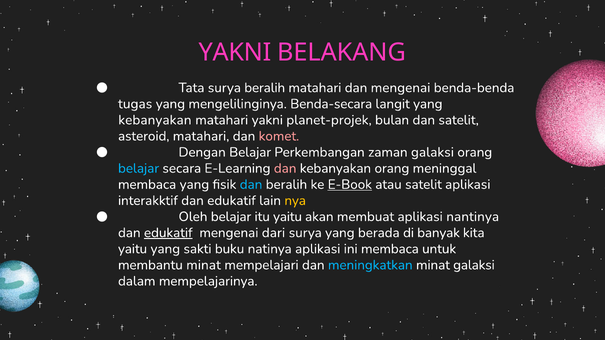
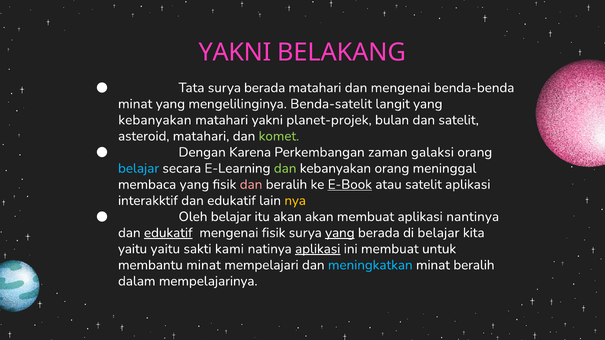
surya beralih: beralih -> berada
tugas at (135, 104): tugas -> minat
Benda-secara: Benda-secara -> Benda-satelit
komet colour: pink -> light green
Dengan Belajar: Belajar -> Karena
dan at (285, 168) colour: pink -> light green
dan at (251, 185) colour: light blue -> pink
itu yaitu: yaitu -> akan
mengenai dari: dari -> fisik
yang at (340, 233) underline: none -> present
di banyak: banyak -> belajar
yaitu yang: yang -> yaitu
buku: buku -> kami
aplikasi at (318, 249) underline: none -> present
ini membaca: membaca -> membuat
minat galaksi: galaksi -> beralih
